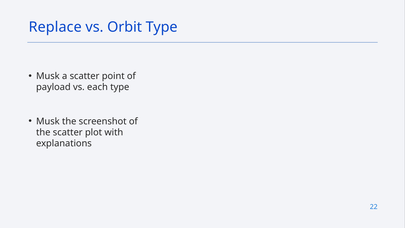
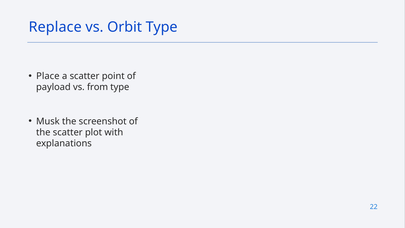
Musk at (48, 76): Musk -> Place
each: each -> from
